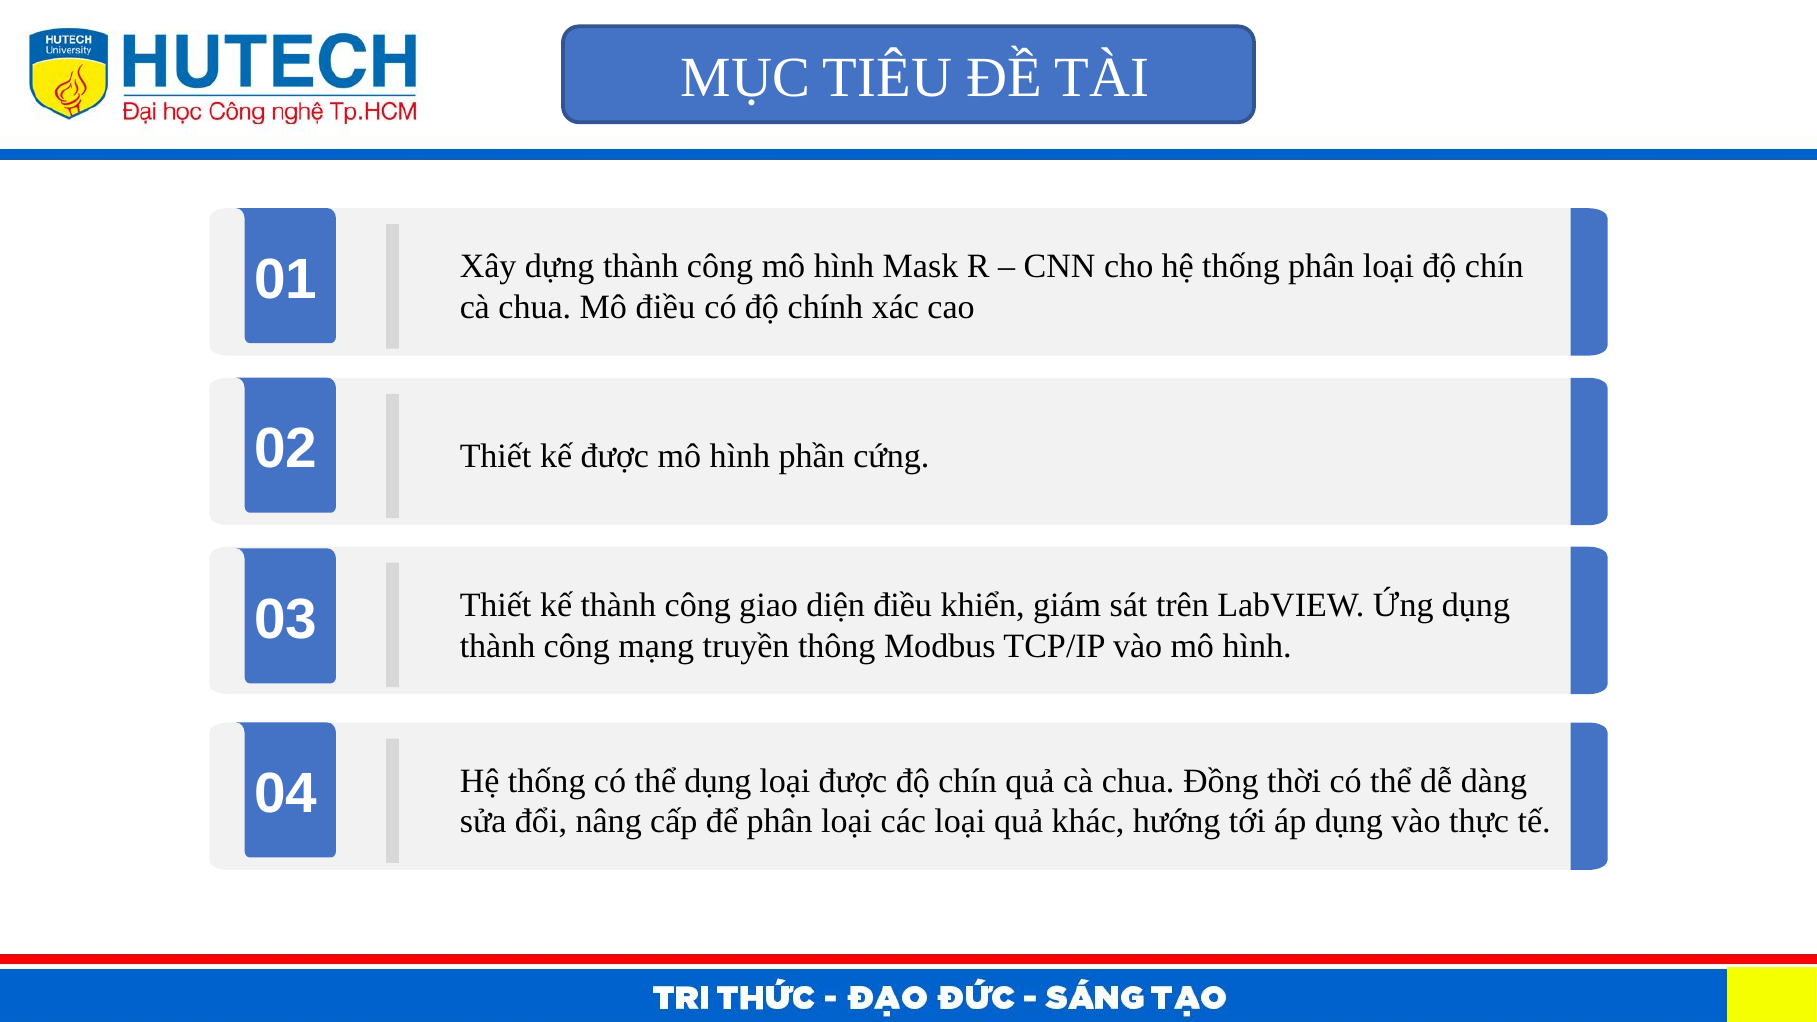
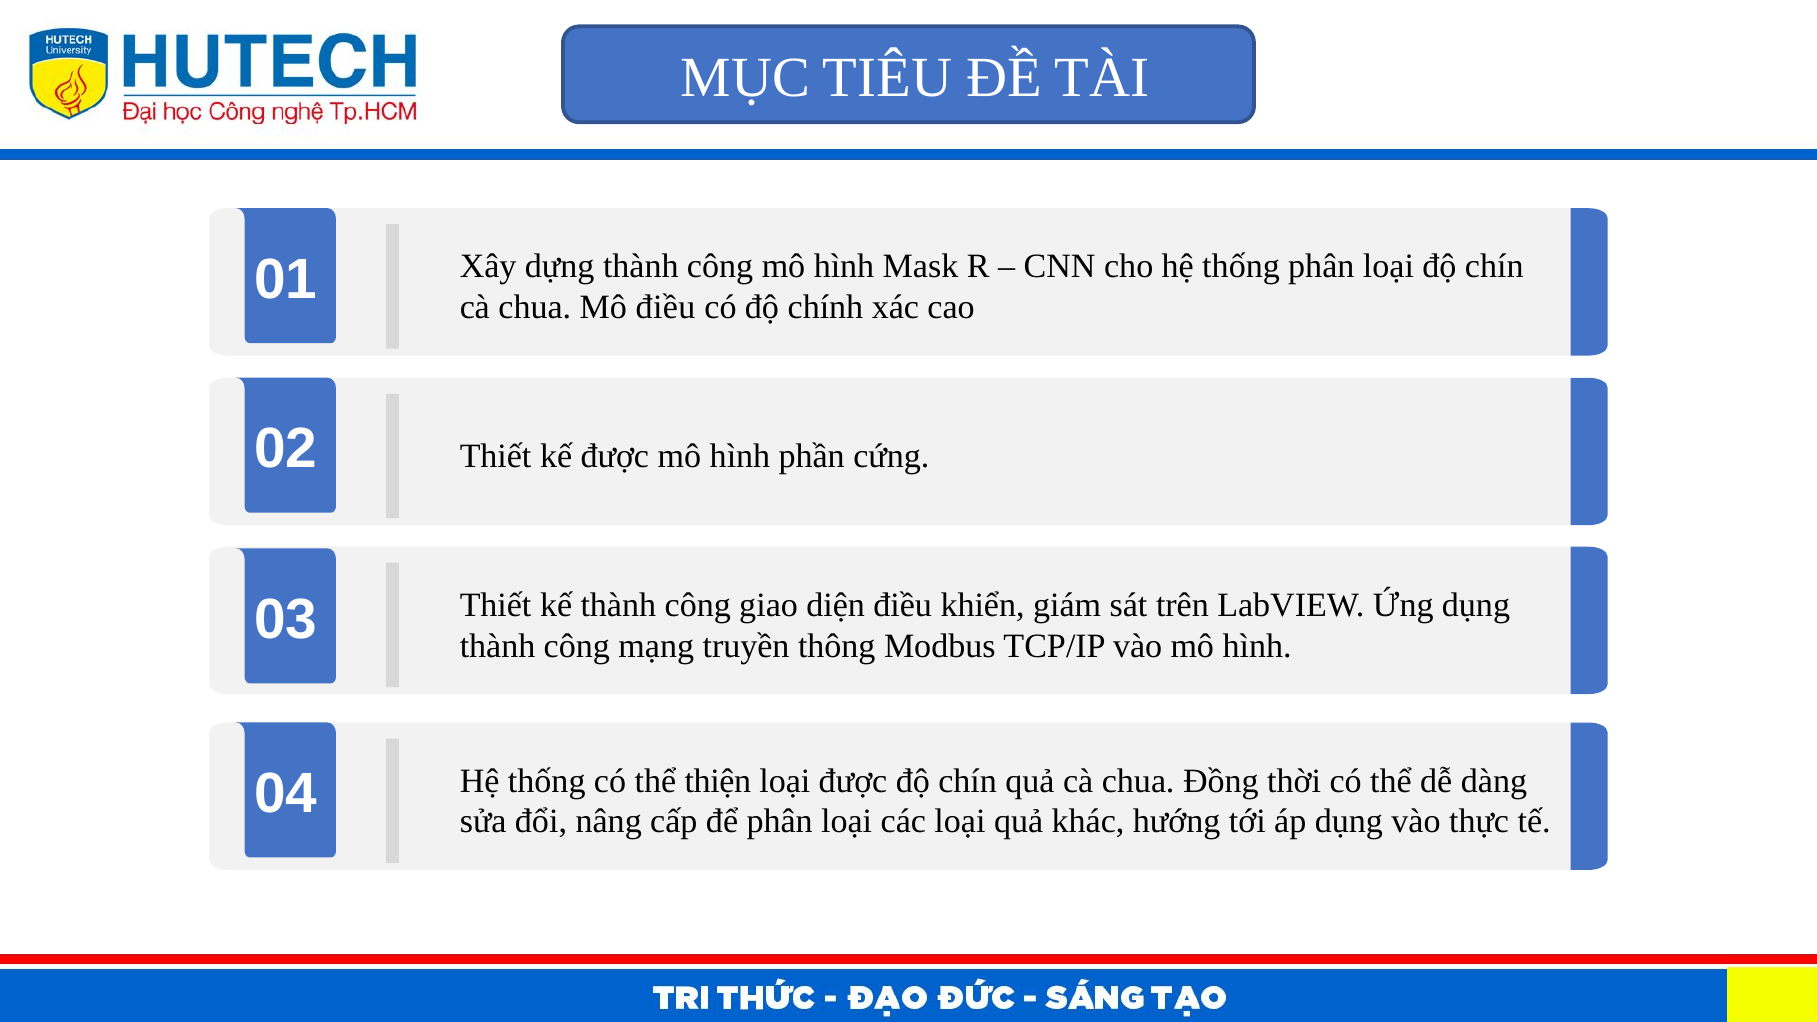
thể dụng: dụng -> thiện
